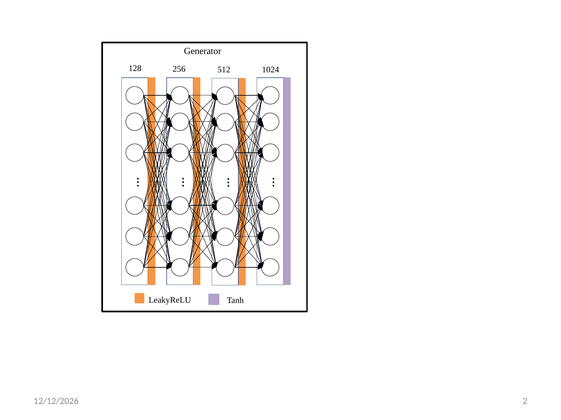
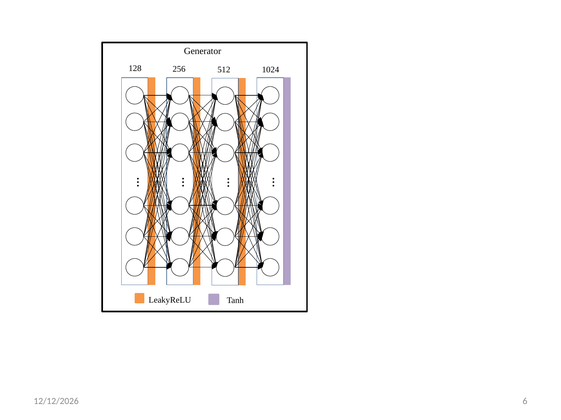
2: 2 -> 6
